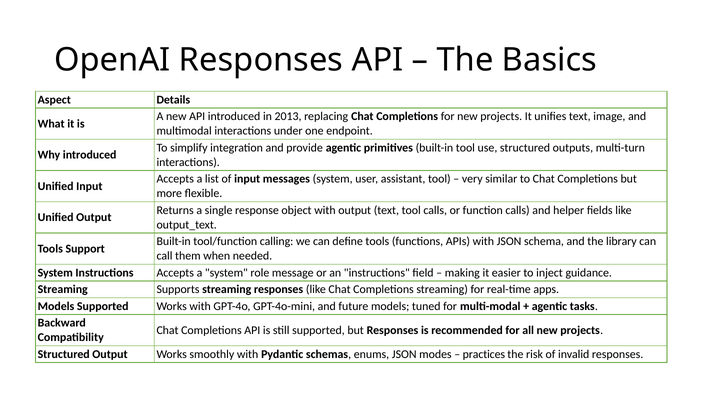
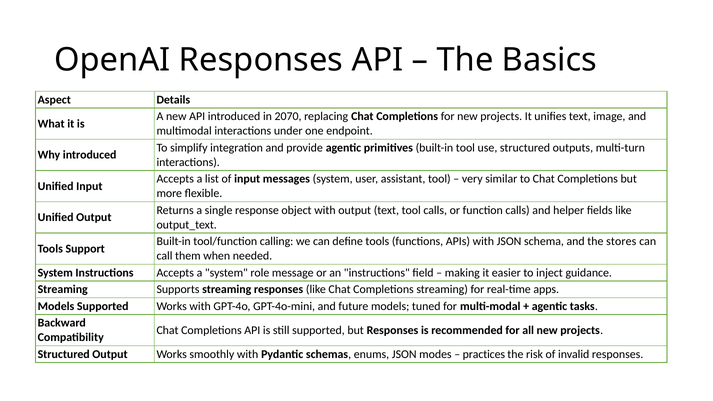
2013: 2013 -> 2070
library: library -> stores
